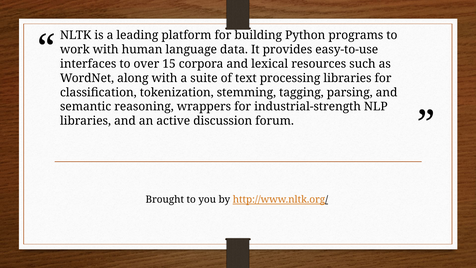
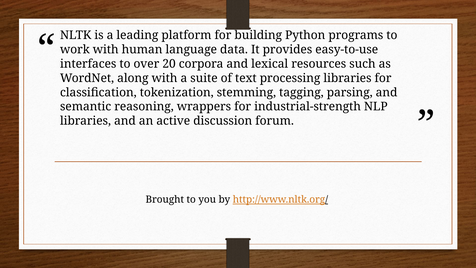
15: 15 -> 20
